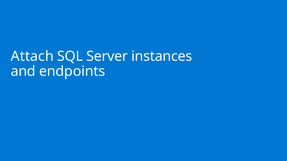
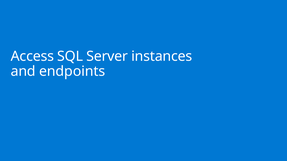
Attach: Attach -> Access
